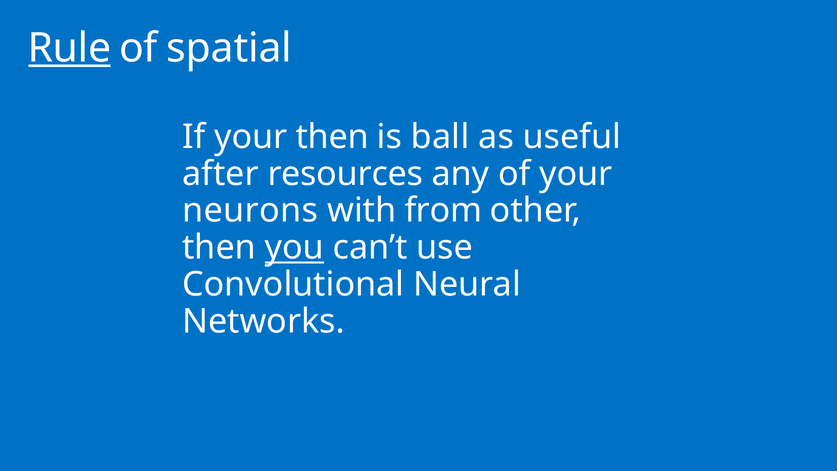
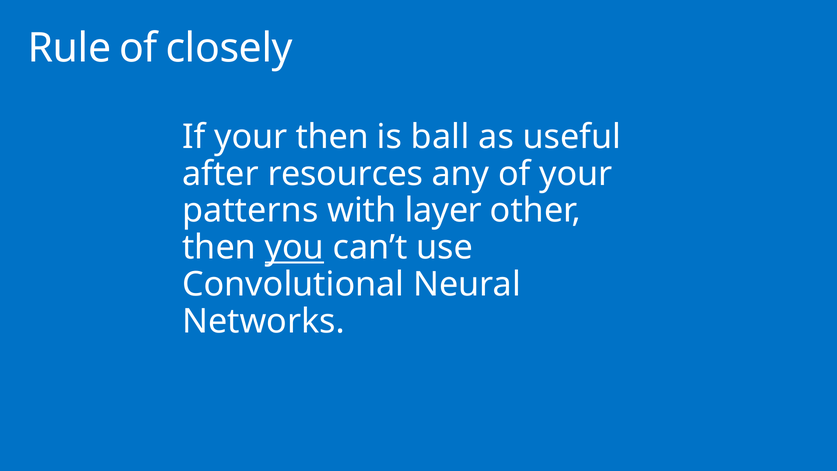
Rule underline: present -> none
spatial: spatial -> closely
neurons: neurons -> patterns
from: from -> layer
